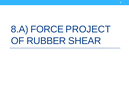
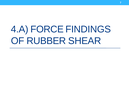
8.A: 8.A -> 4.A
PROJECT: PROJECT -> FINDINGS
